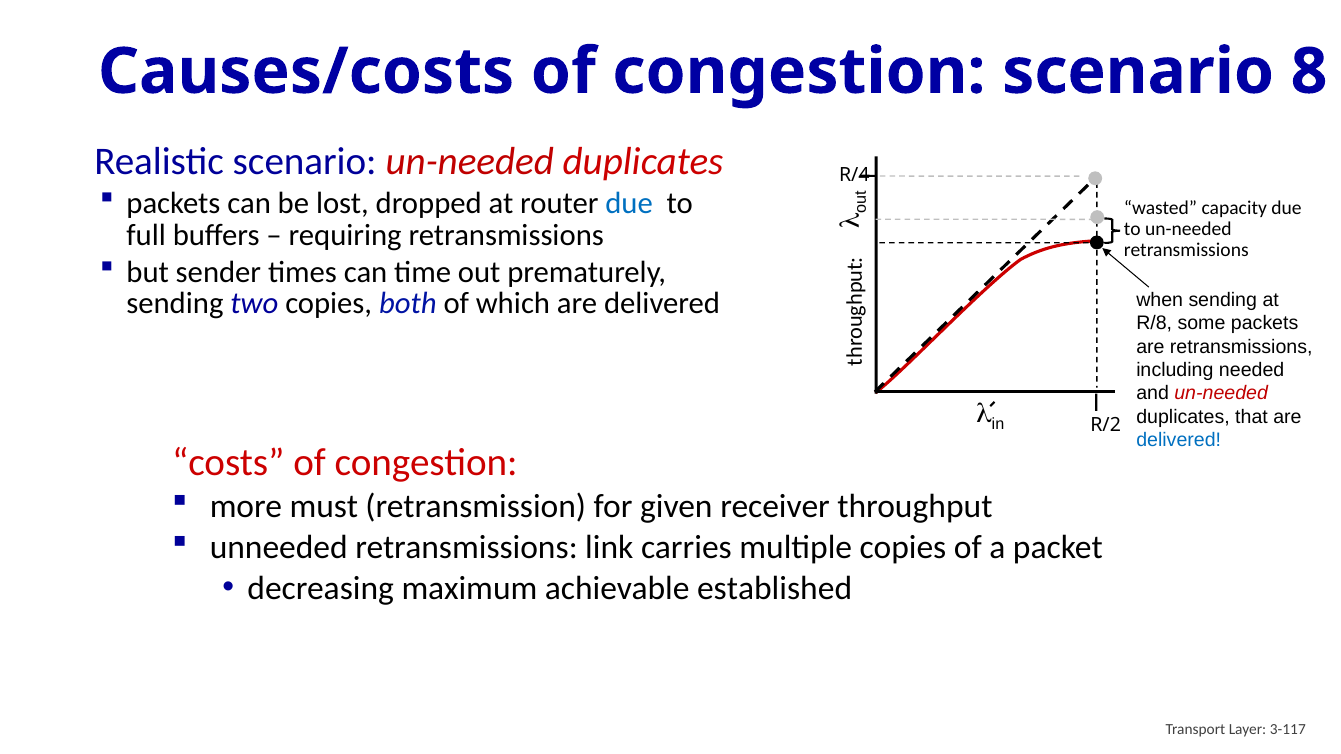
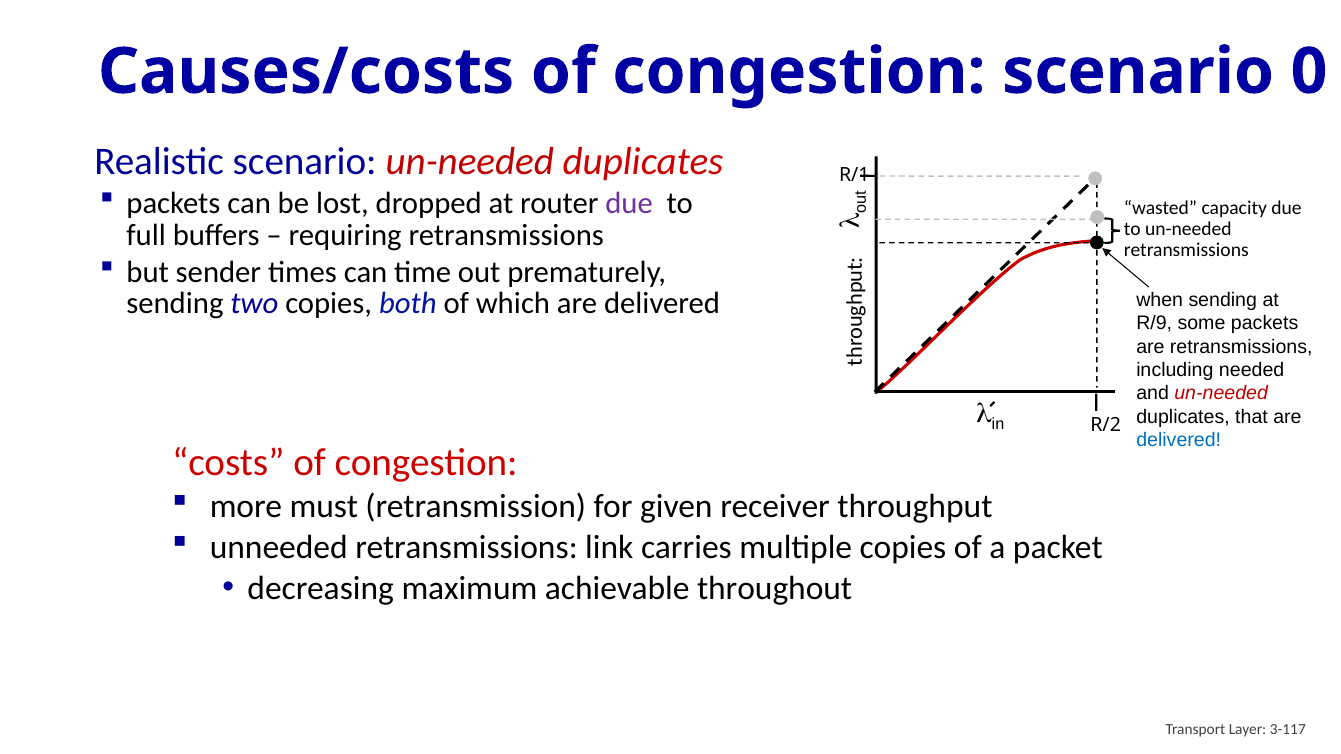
8: 8 -> 0
R/4: R/4 -> R/1
due at (629, 204) colour: blue -> purple
R/8: R/8 -> R/9
established: established -> throughout
